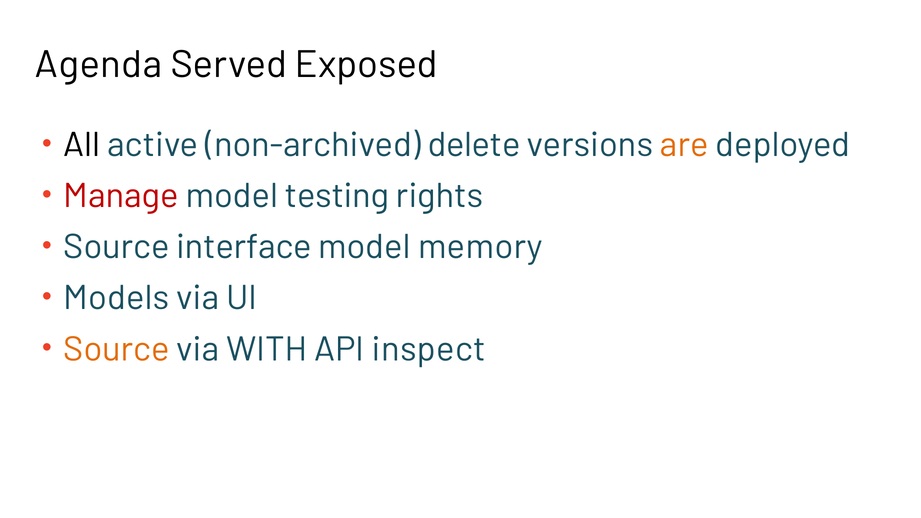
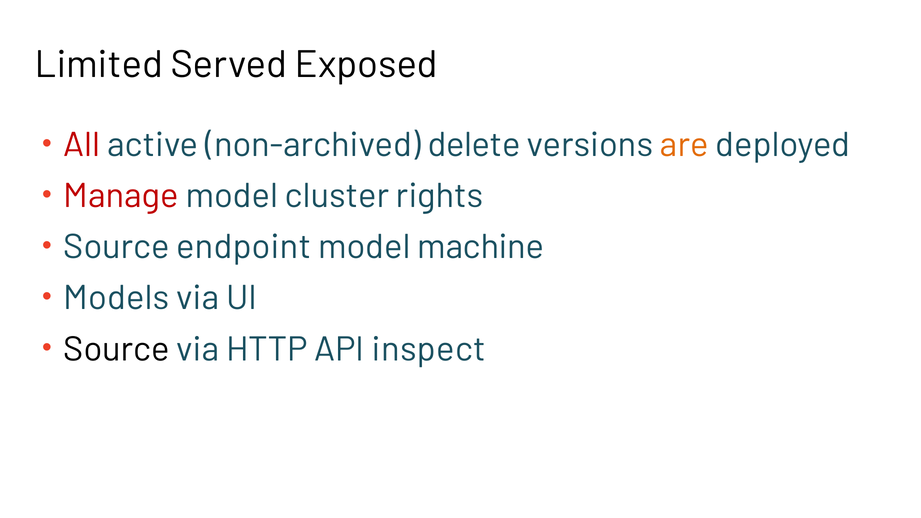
Agenda: Agenda -> Limited
All colour: black -> red
testing: testing -> cluster
interface: interface -> endpoint
memory: memory -> machine
Source at (116, 349) colour: orange -> black
WITH: WITH -> HTTP
